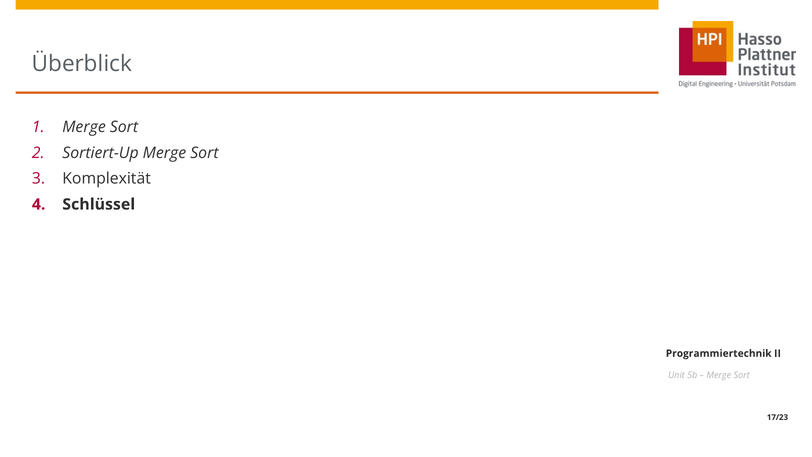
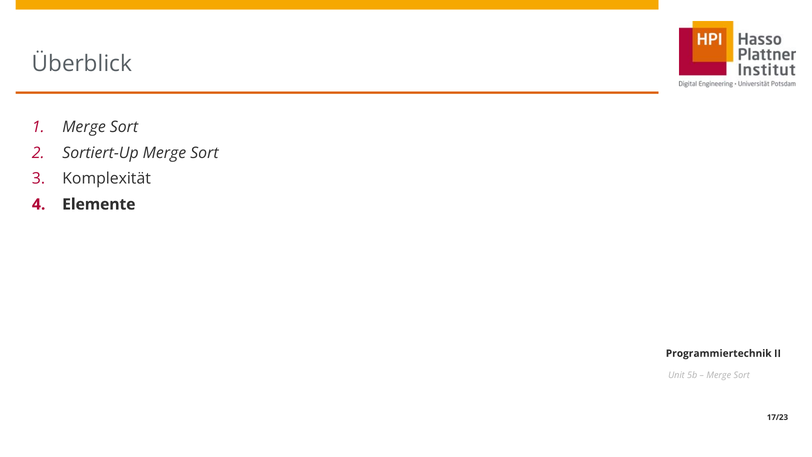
Schlüssel: Schlüssel -> Elemente
